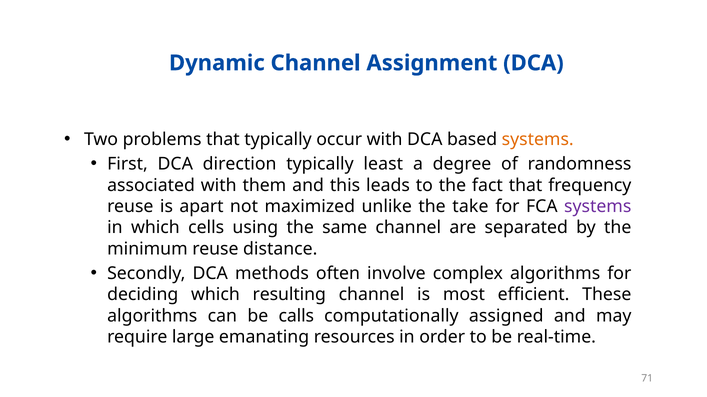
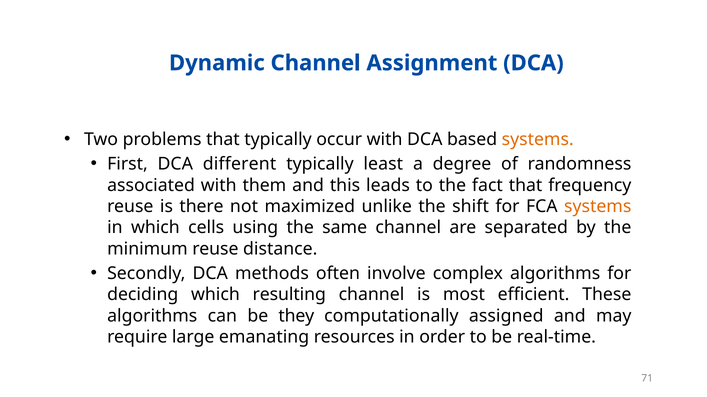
direction: direction -> different
apart: apart -> there
take: take -> shift
systems at (598, 207) colour: purple -> orange
calls: calls -> they
